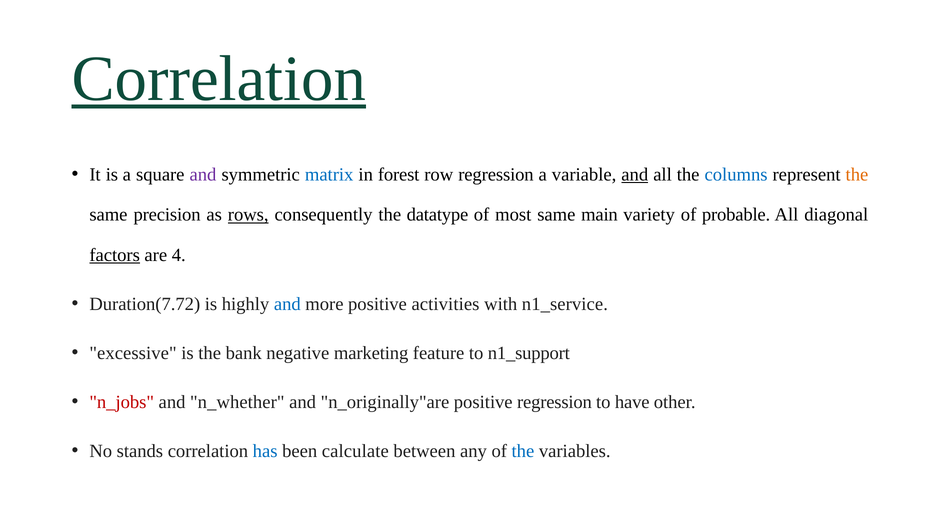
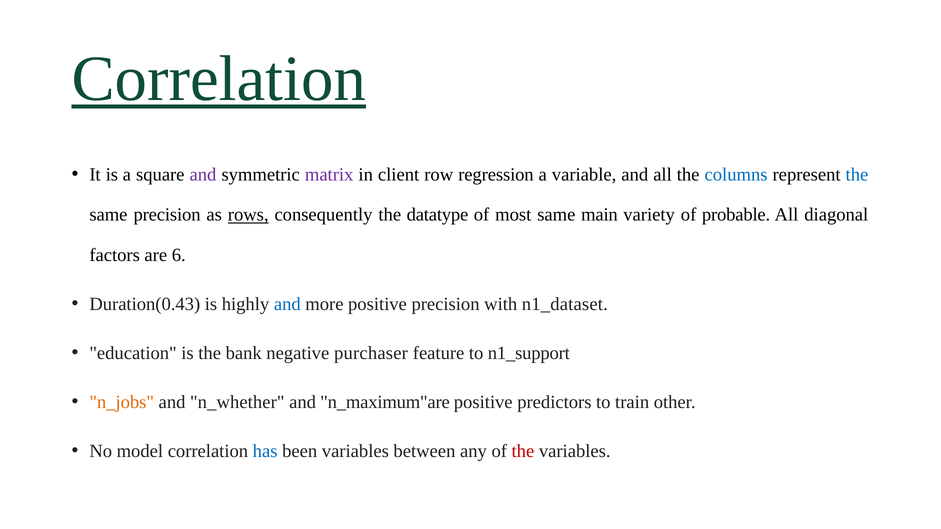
matrix colour: blue -> purple
forest: forest -> client
and at (635, 175) underline: present -> none
the at (857, 175) colour: orange -> blue
factors underline: present -> none
4: 4 -> 6
Duration(7.72: Duration(7.72 -> Duration(0.43
positive activities: activities -> precision
n1_service: n1_service -> n1_dataset
excessive: excessive -> education
marketing: marketing -> purchaser
n_jobs colour: red -> orange
n_originally"are: n_originally"are -> n_maximum"are
positive regression: regression -> predictors
have: have -> train
stands: stands -> model
been calculate: calculate -> variables
the at (523, 451) colour: blue -> red
